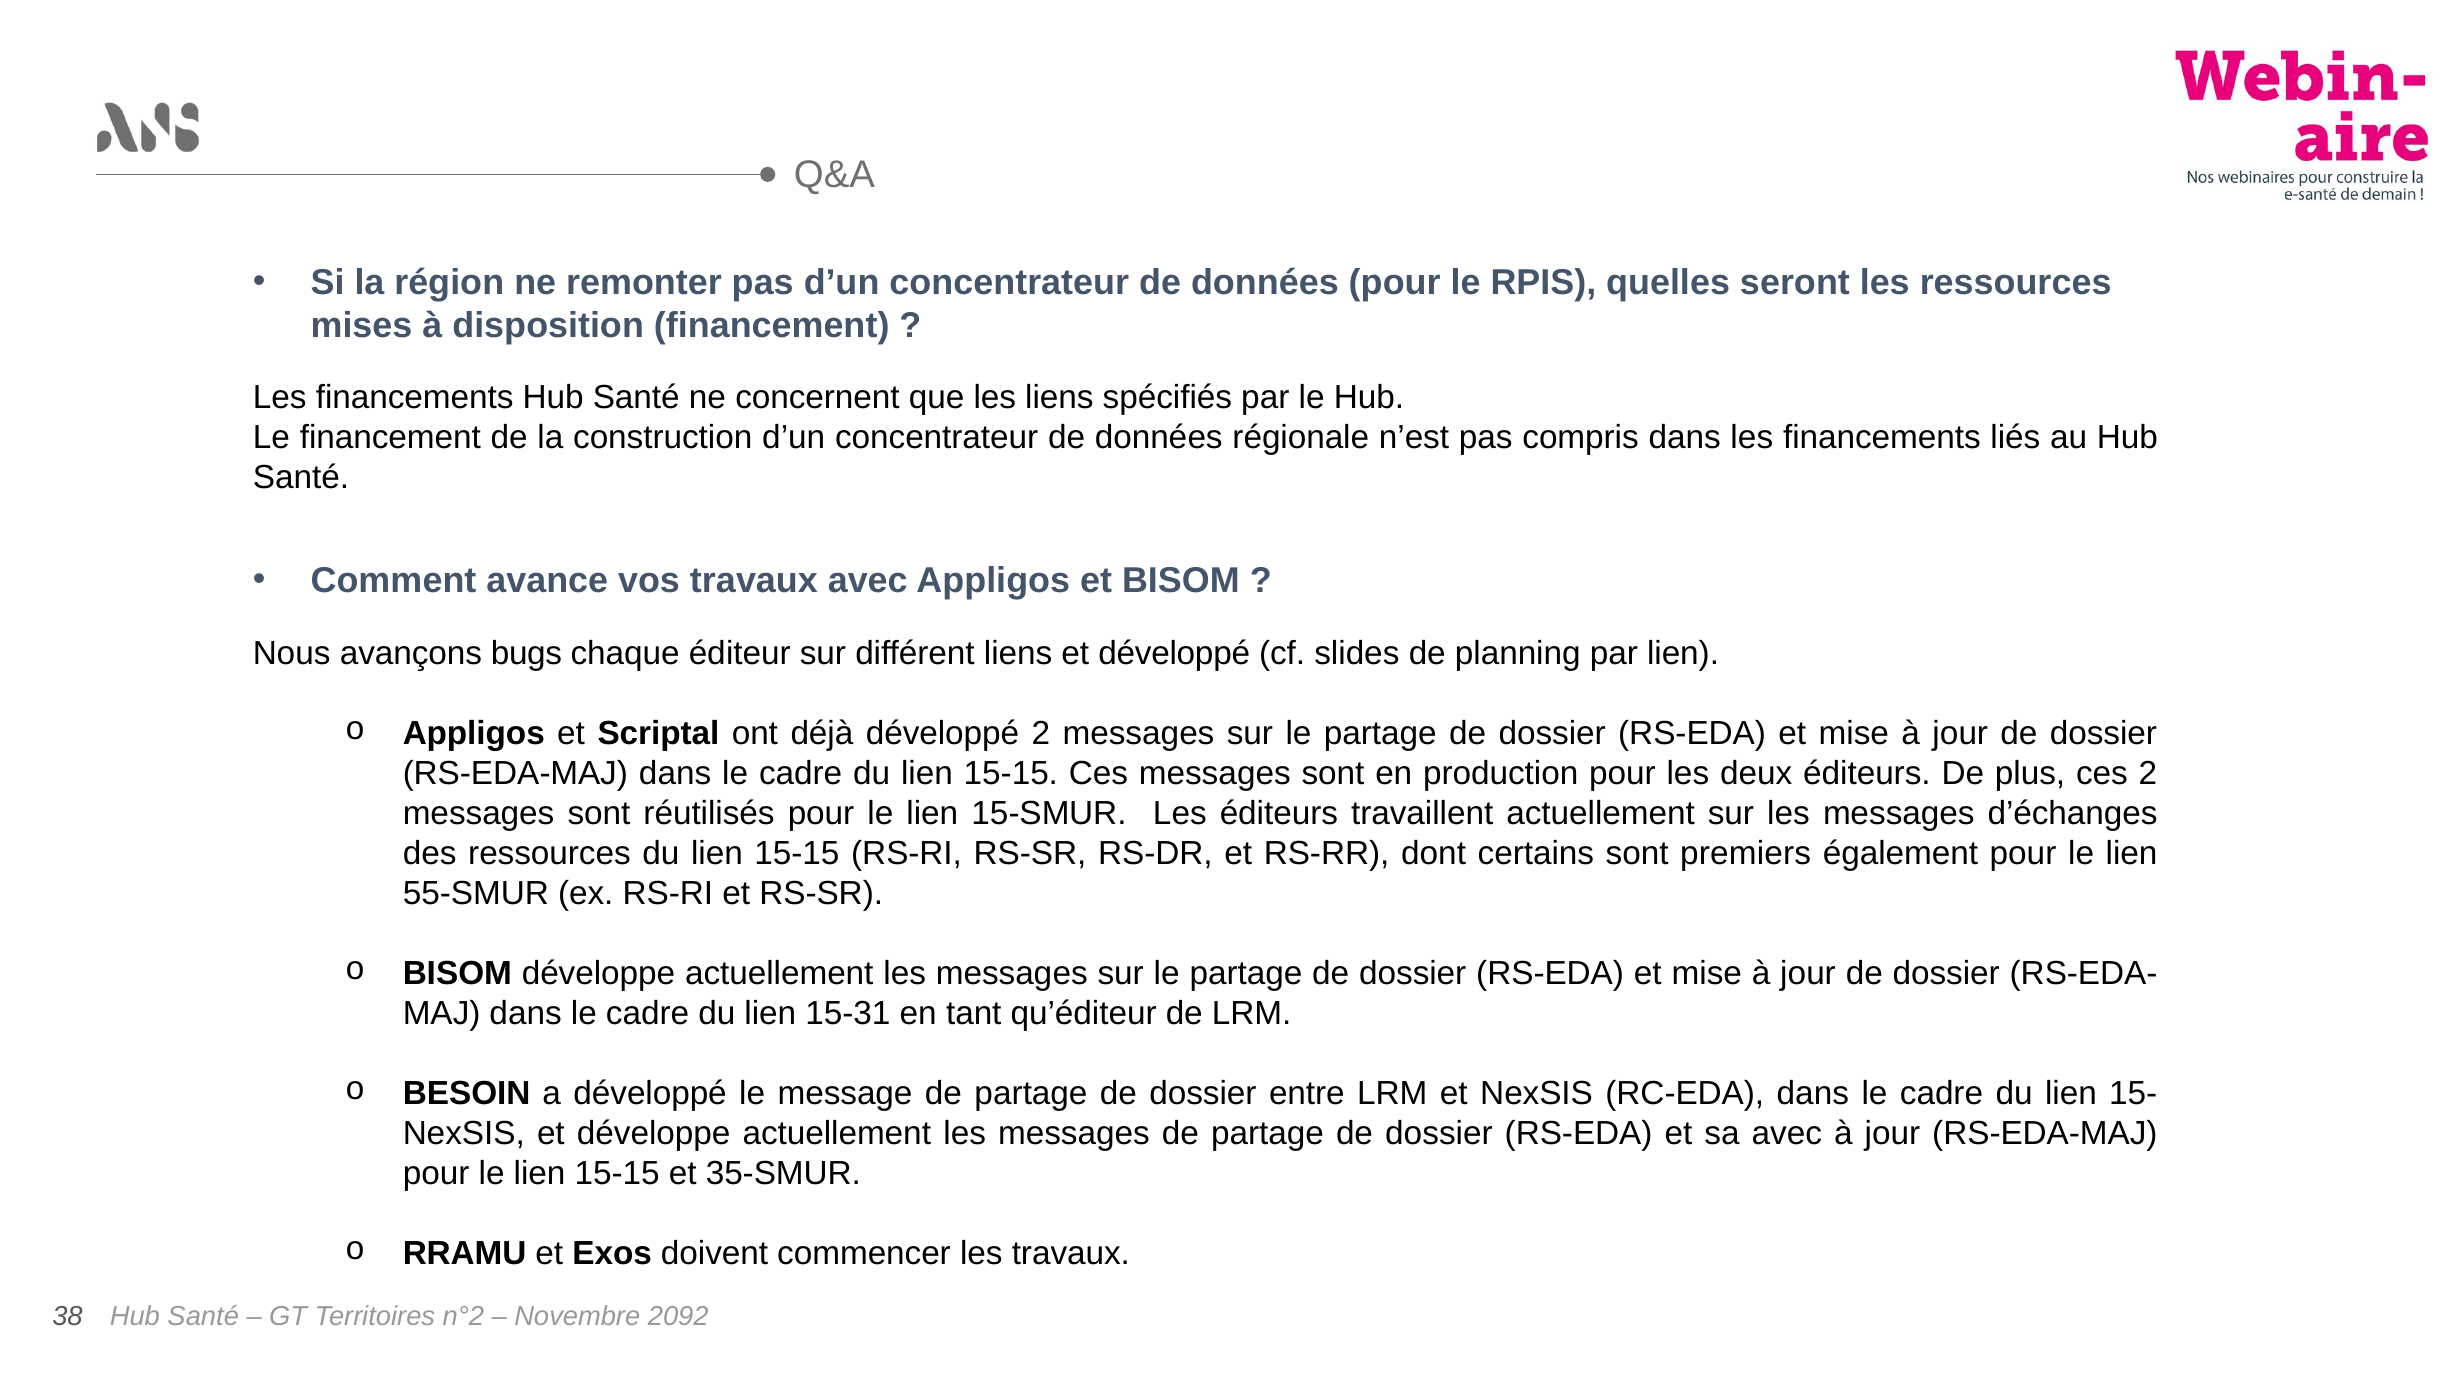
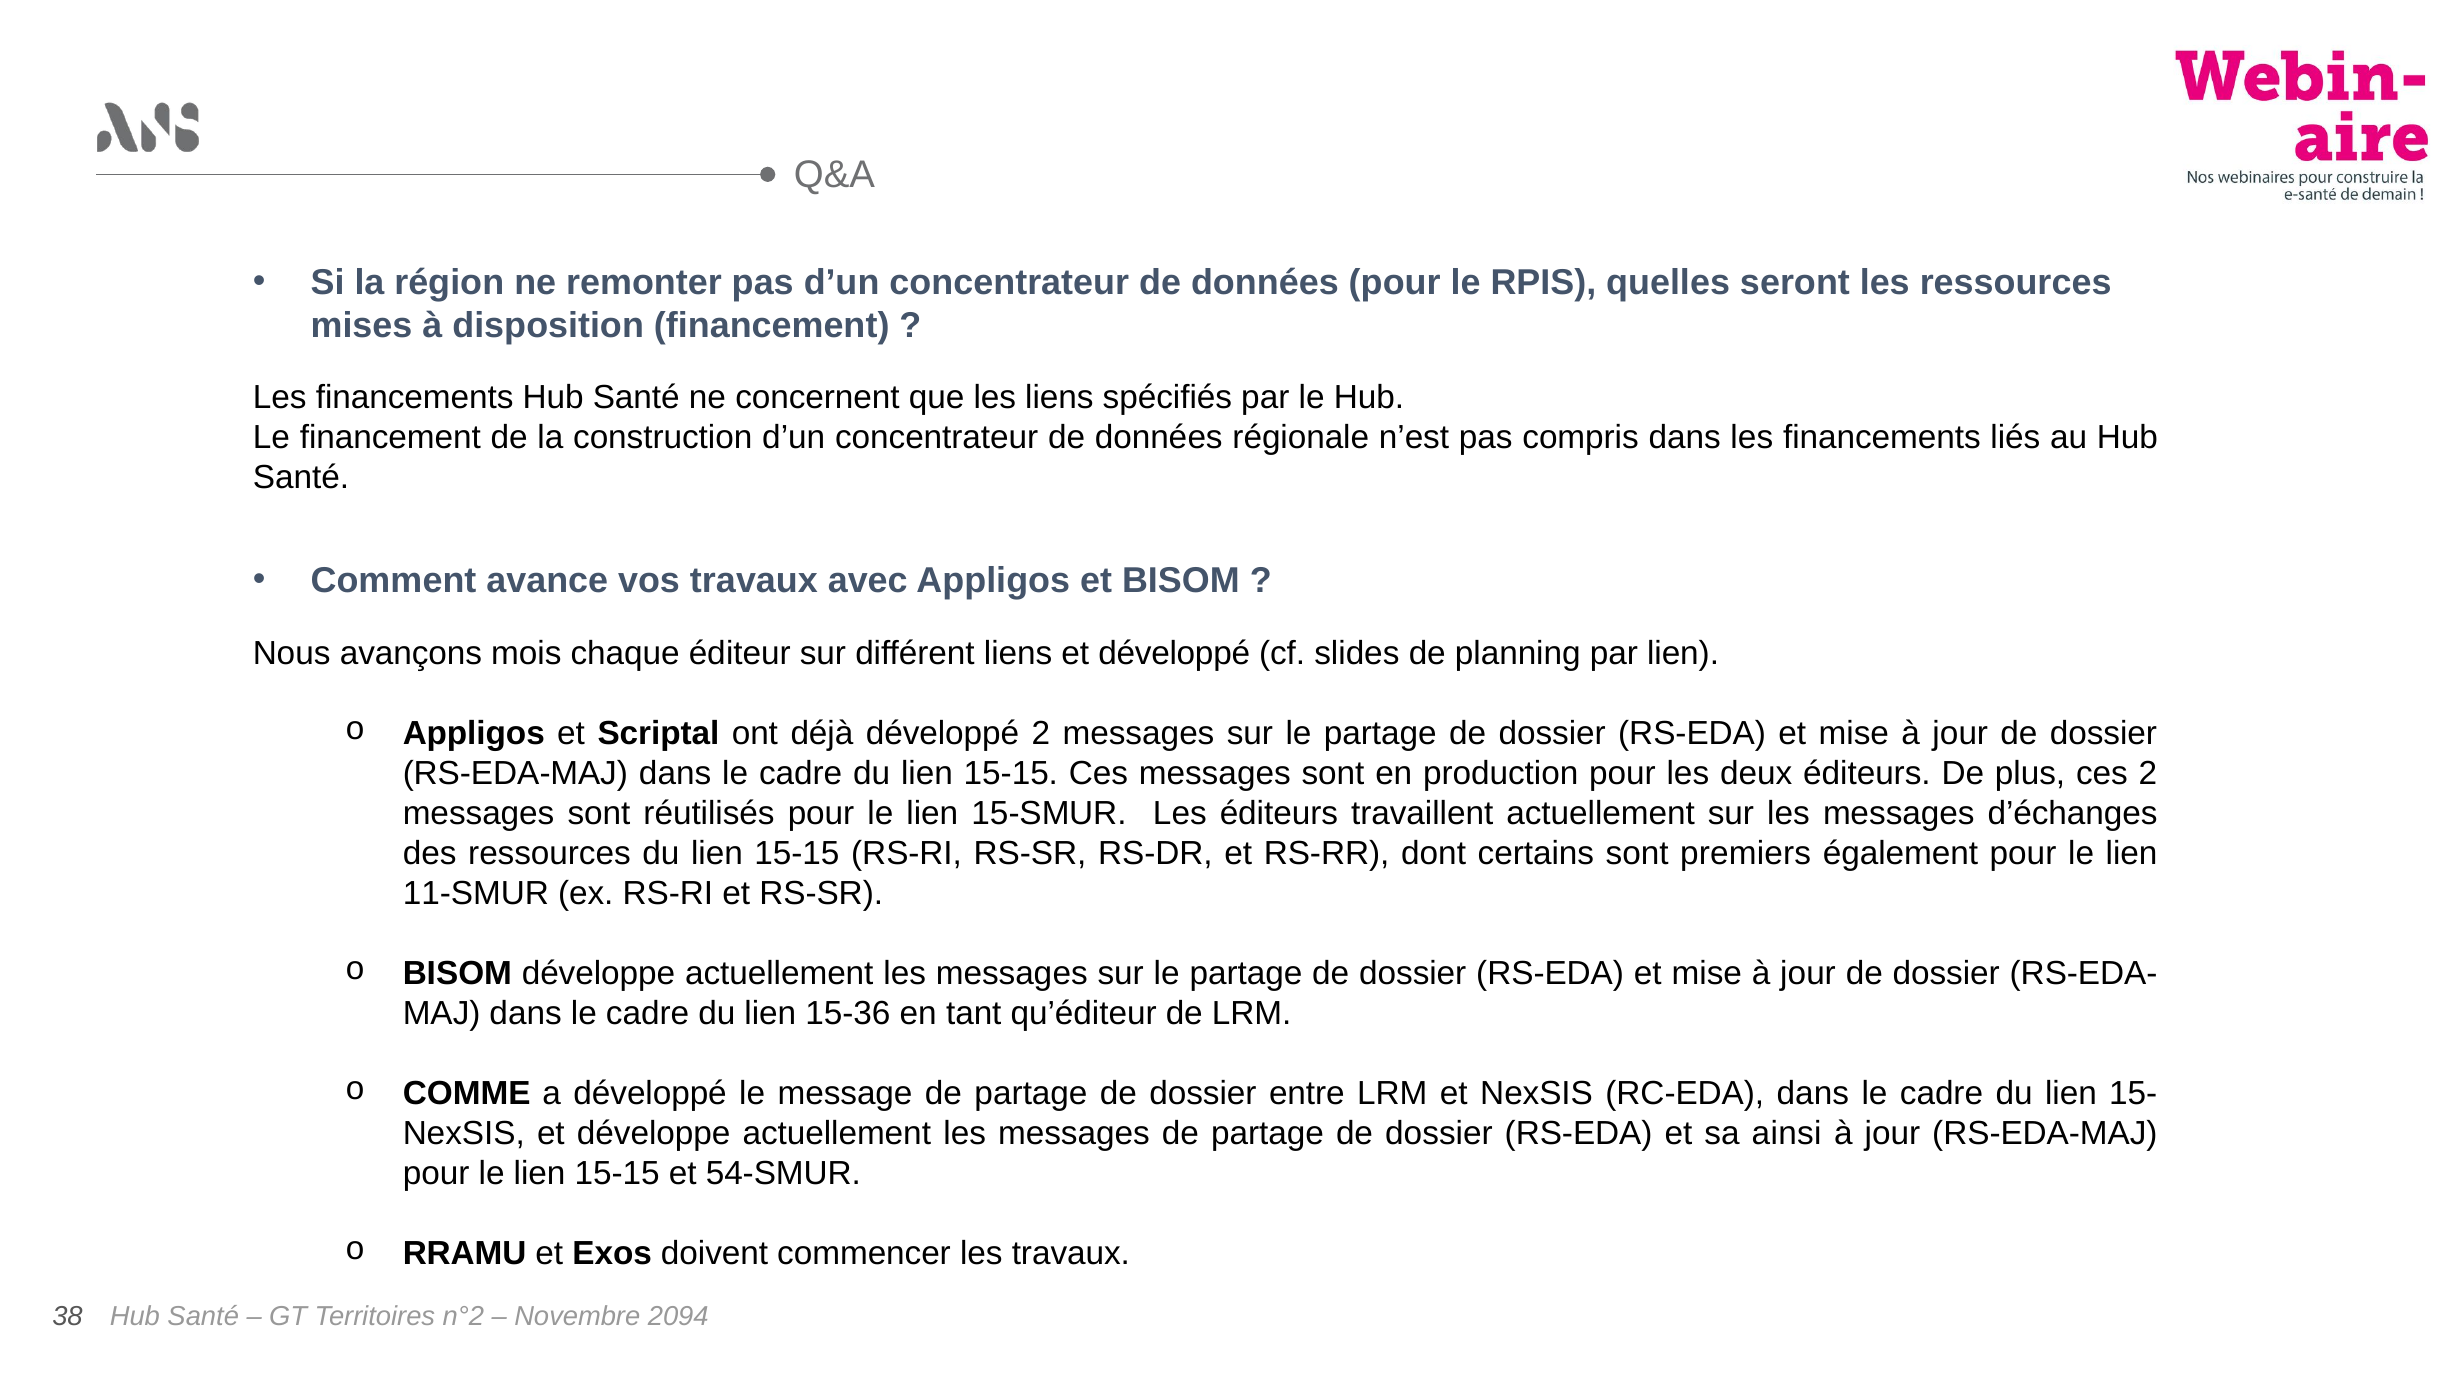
bugs: bugs -> mois
55-SMUR: 55-SMUR -> 11-SMUR
15-31: 15-31 -> 15-36
BESOIN: BESOIN -> COMME
sa avec: avec -> ainsi
35-SMUR: 35-SMUR -> 54-SMUR
2092: 2092 -> 2094
